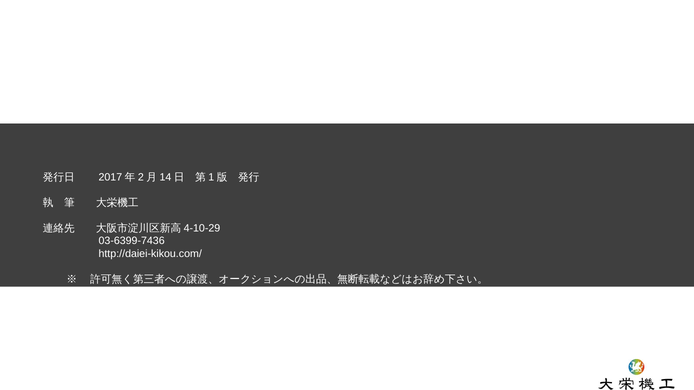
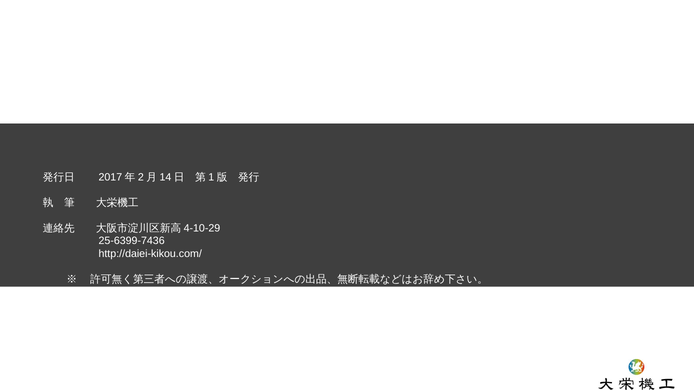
03-6399-7436: 03-6399-7436 -> 25-6399-7436
